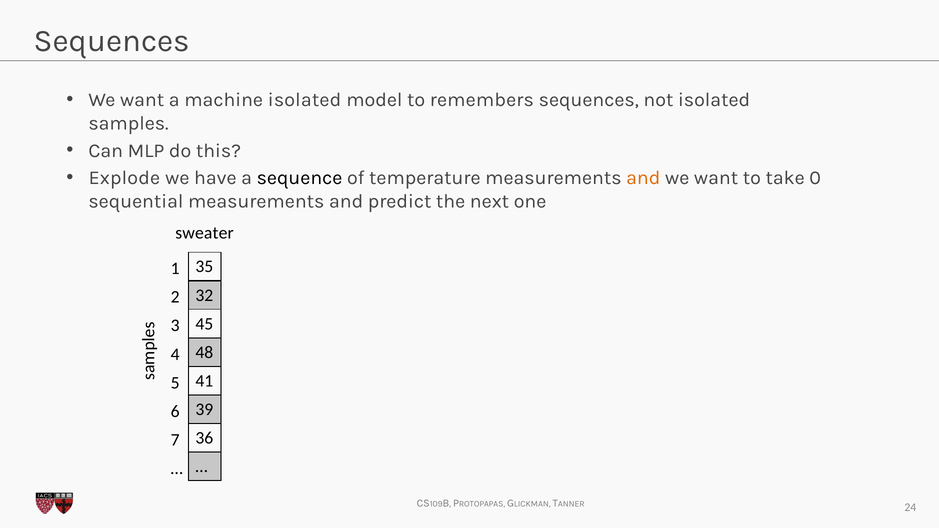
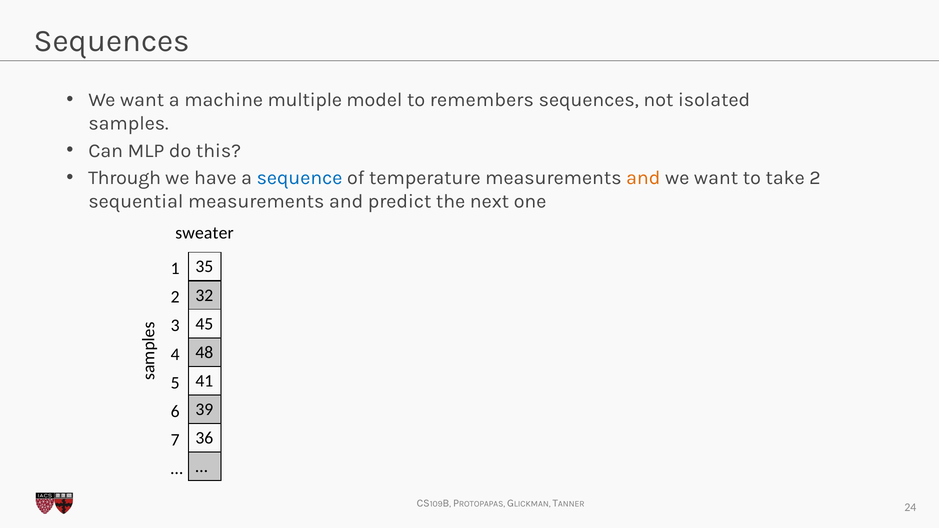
machine isolated: isolated -> multiple
Explode: Explode -> Through
sequence colour: black -> blue
take 0: 0 -> 2
